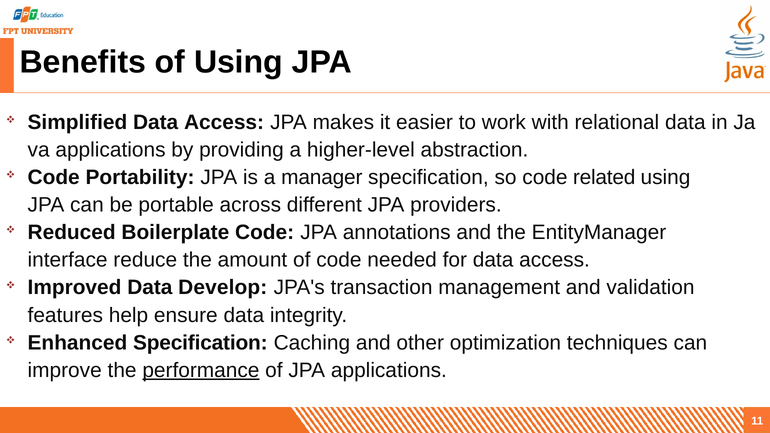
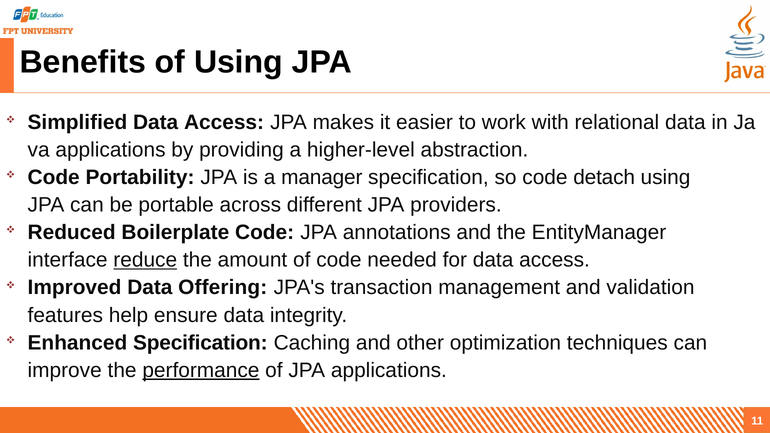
related: related -> detach
reduce underline: none -> present
Develop: Develop -> Offering
